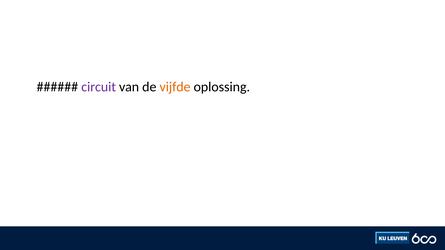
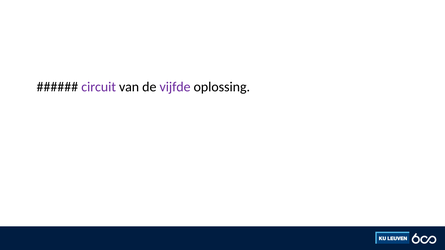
vijfde colour: orange -> purple
